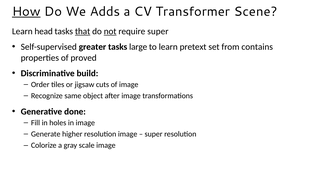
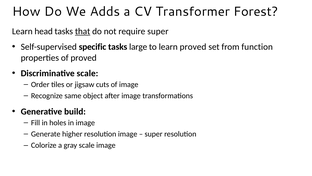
How underline: present -> none
Scene: Scene -> Forest
not underline: present -> none
greater: greater -> specific
learn pretext: pretext -> proved
contains: contains -> function
Discriminative build: build -> scale
done: done -> build
